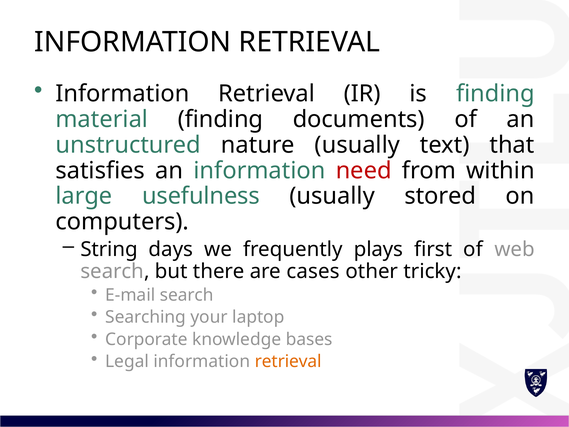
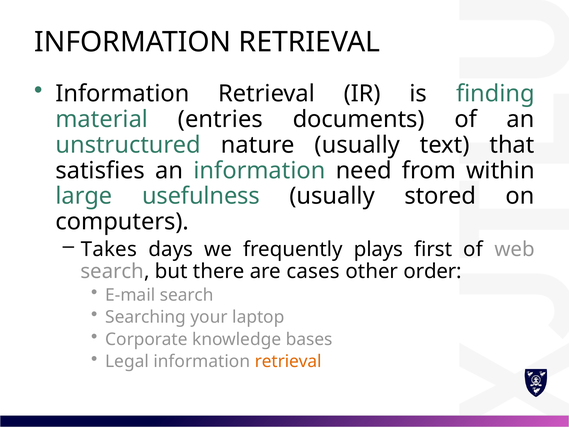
material finding: finding -> entries
need colour: red -> black
String: String -> Takes
tricky: tricky -> order
